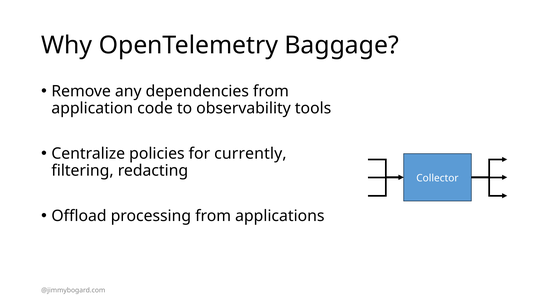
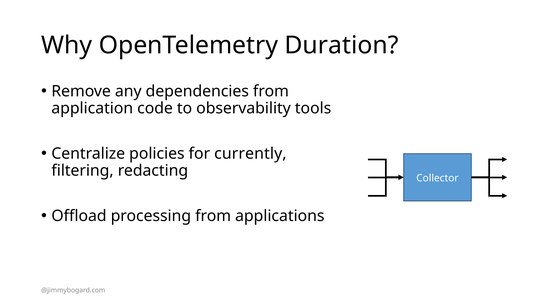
Baggage: Baggage -> Duration
